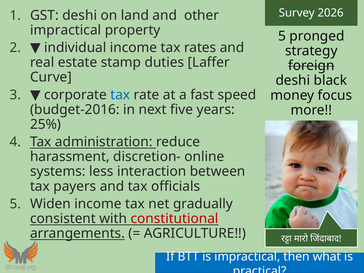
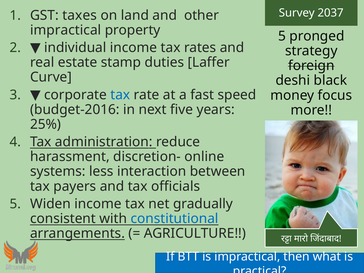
2026: 2026 -> 2037
GST deshi: deshi -> taxes
constitutional colour: red -> blue
